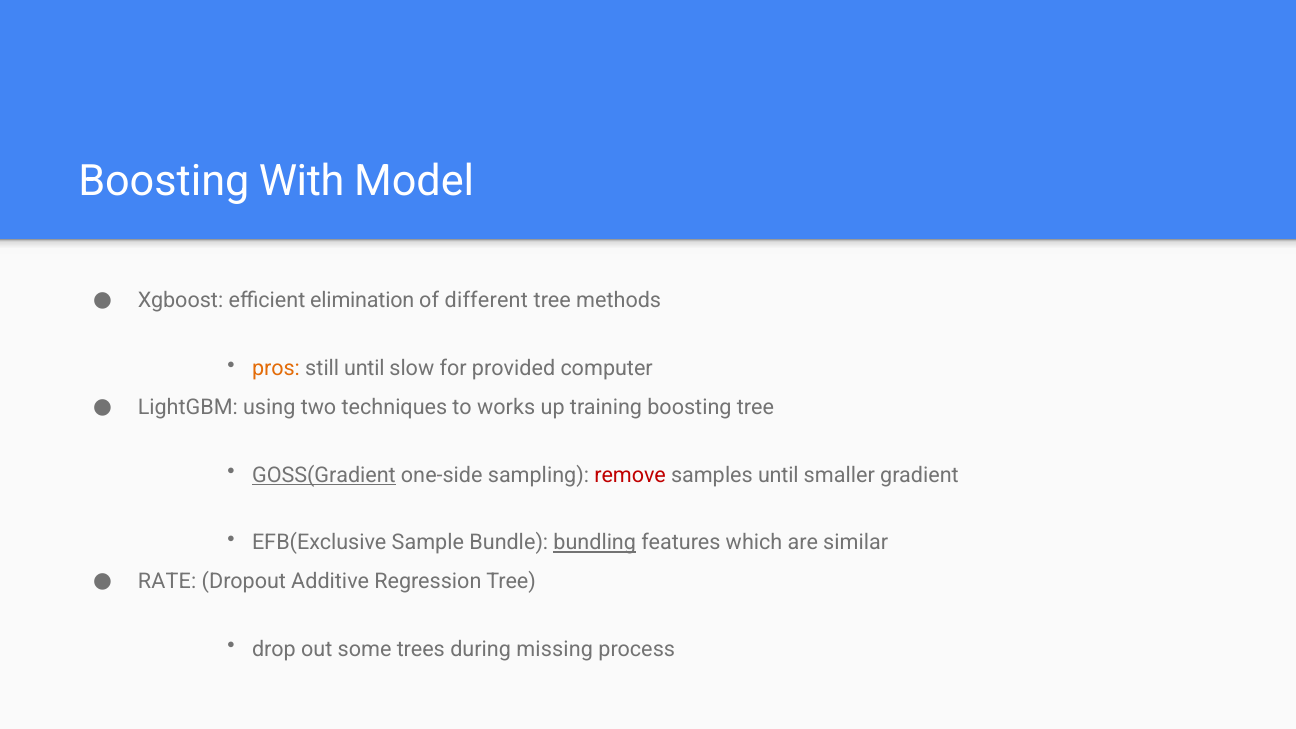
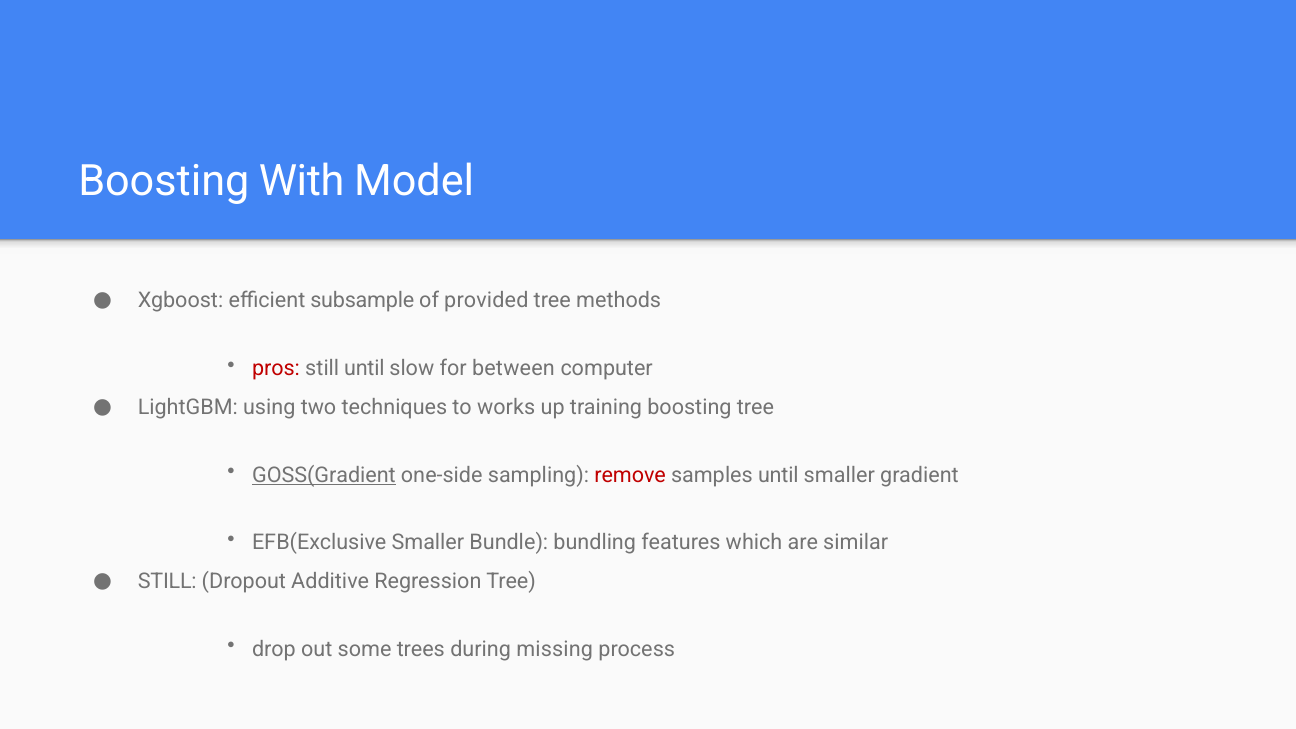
elimination: elimination -> subsample
different: different -> provided
pros colour: orange -> red
provided: provided -> between
EFB(Exclusive Sample: Sample -> Smaller
bundling underline: present -> none
RATE at (167, 581): RATE -> STILL
